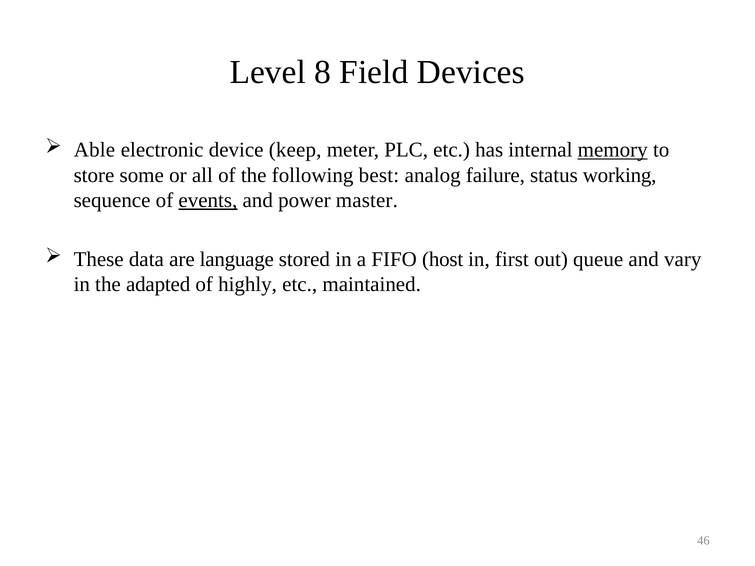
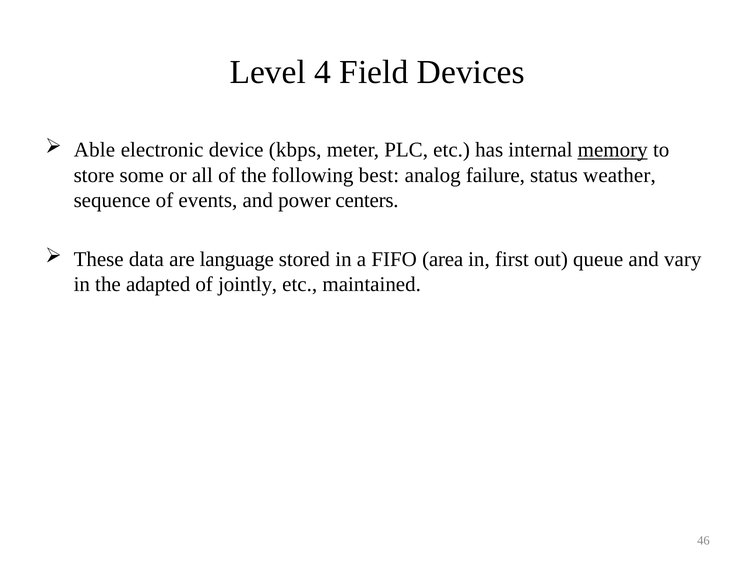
8: 8 -> 4
keep: keep -> kbps
working: working -> weather
events underline: present -> none
master: master -> centers
host: host -> area
highly: highly -> jointly
